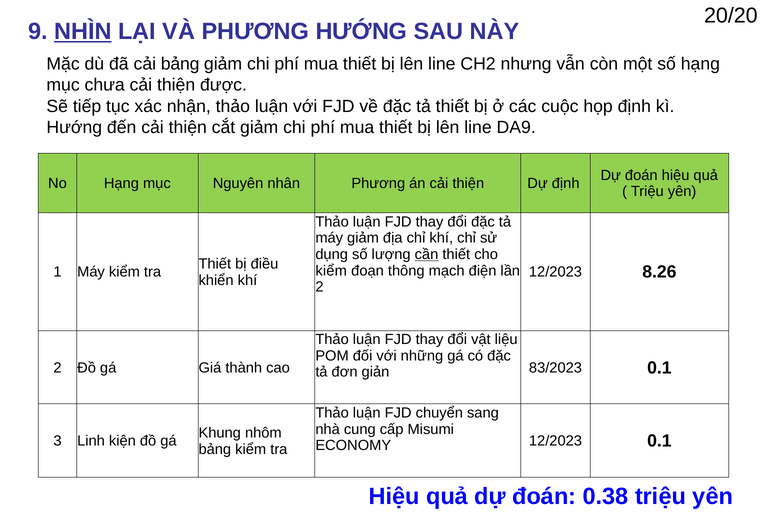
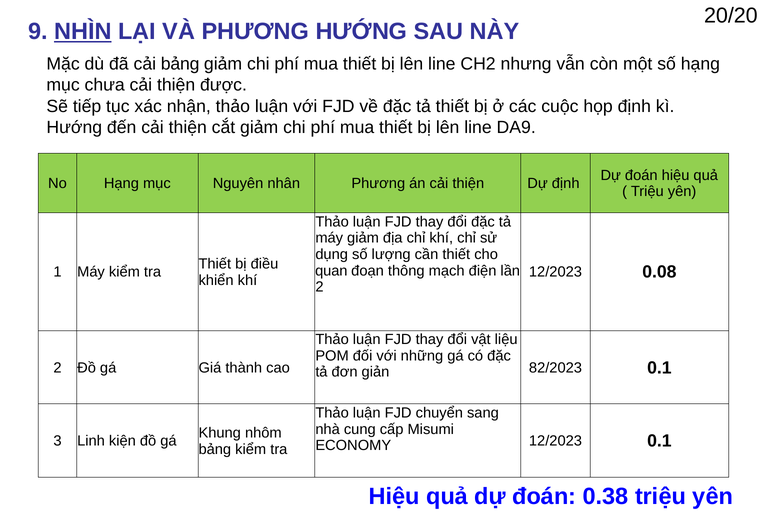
cần underline: present -> none
kiểm at (331, 271): kiểm -> quan
8.26: 8.26 -> 0.08
83/2023: 83/2023 -> 82/2023
